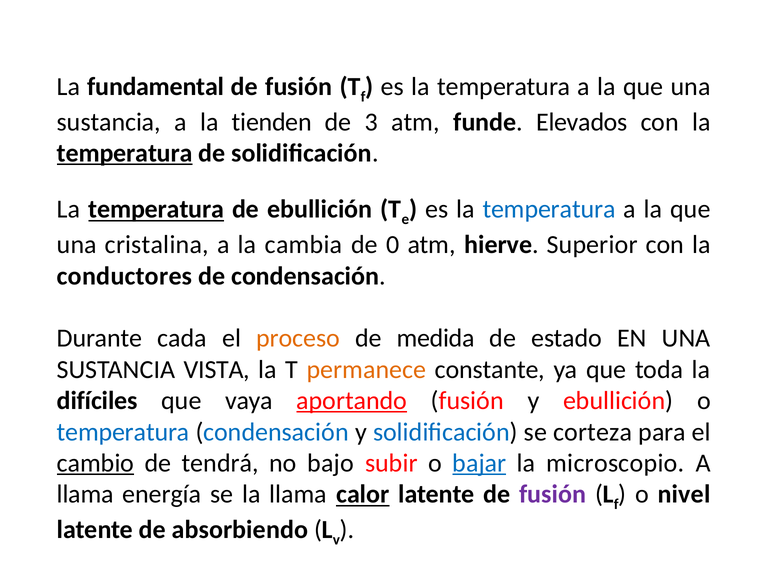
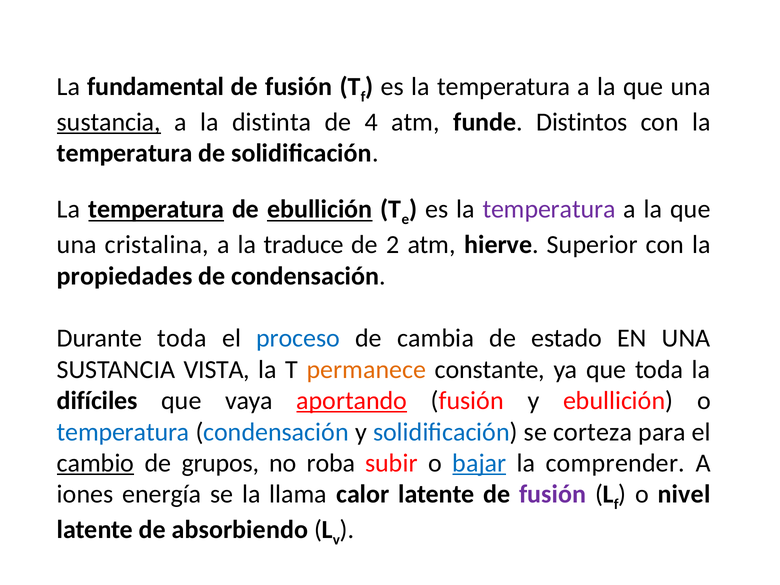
sustancia at (109, 122) underline: none -> present
tienden: tienden -> distinta
3: 3 -> 4
Elevados: Elevados -> Distintos
temperatura at (125, 153) underline: present -> none
ebullición at (320, 209) underline: none -> present
temperatura at (549, 209) colour: blue -> purple
cambia: cambia -> traduce
0: 0 -> 2
conductores: conductores -> propiedades
Durante cada: cada -> toda
proceso colour: orange -> blue
medida: medida -> cambia
tendrá: tendrá -> grupos
bajo: bajo -> roba
microscopio: microscopio -> comprender
llama at (85, 494): llama -> iones
calor underline: present -> none
